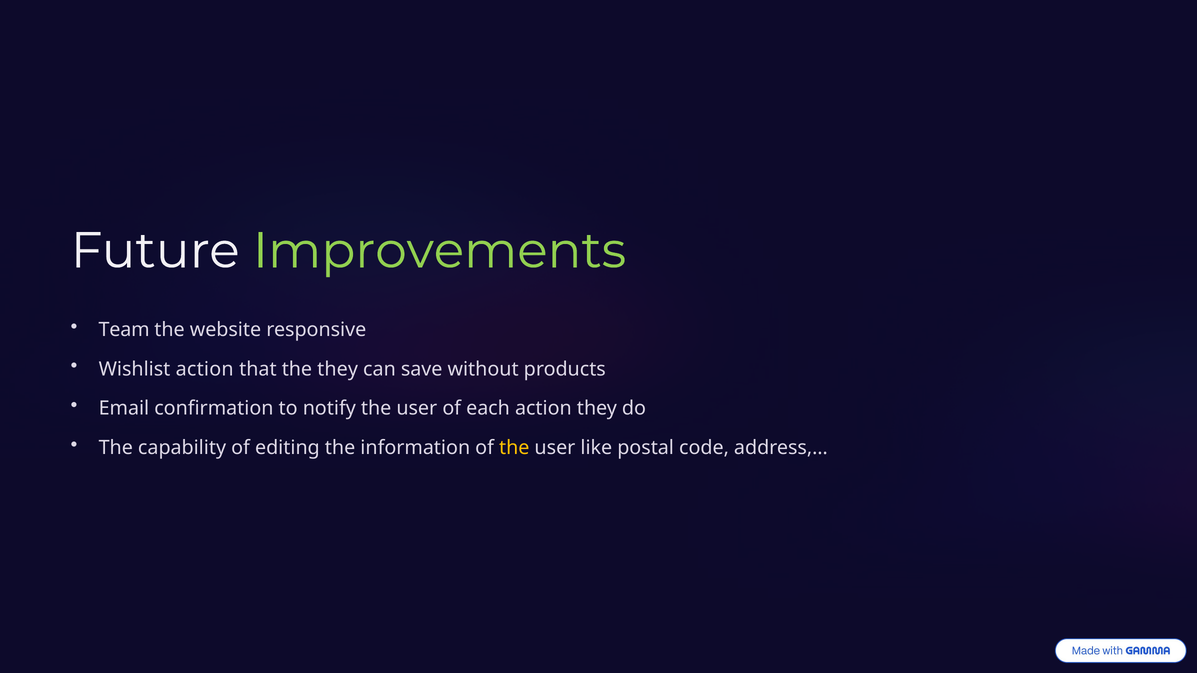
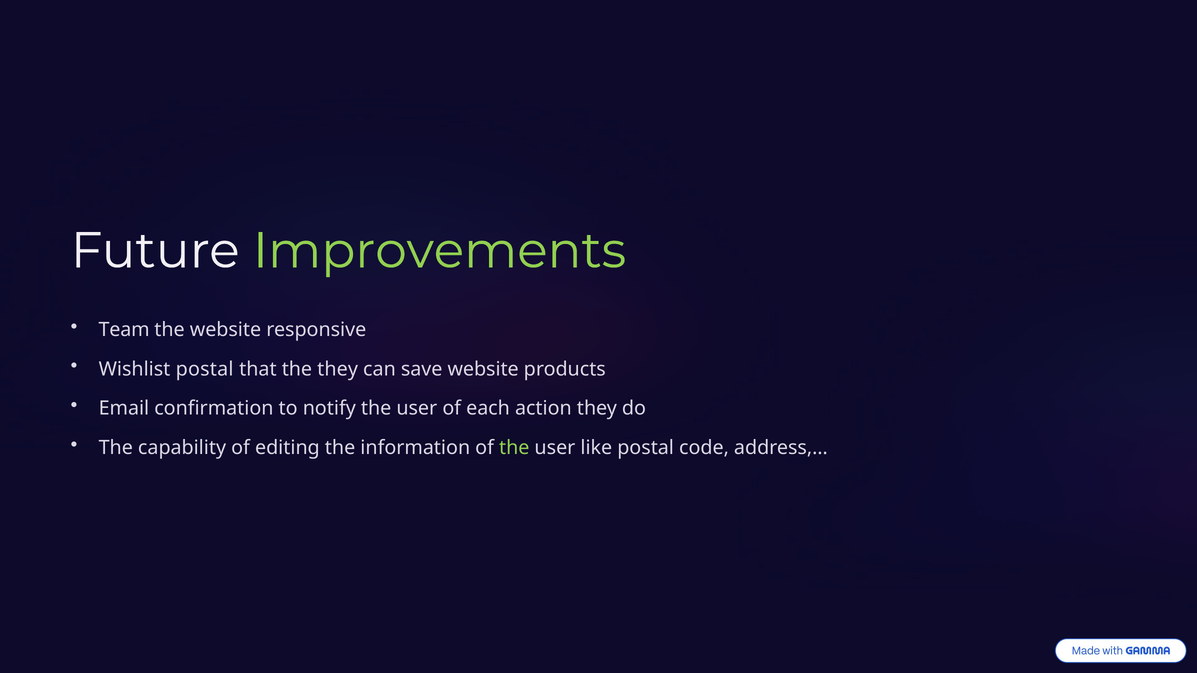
Wishlist action: action -> postal
save without: without -> website
the at (514, 448) colour: yellow -> light green
